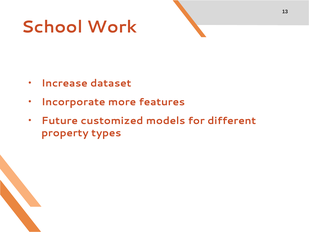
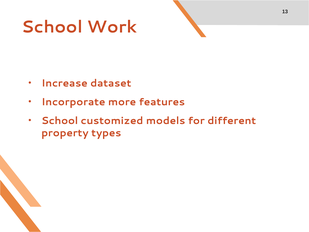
Future at (60, 121): Future -> School
